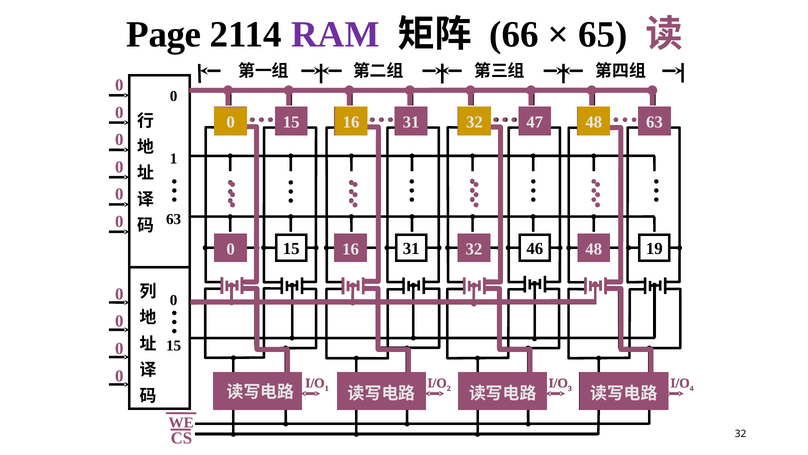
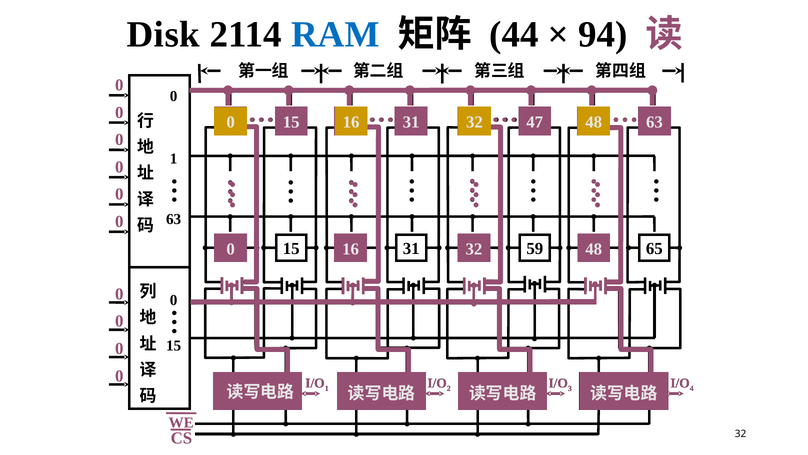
Page: Page -> Disk
RAM colour: purple -> blue
66: 66 -> 44
65: 65 -> 94
46: 46 -> 59
19: 19 -> 65
